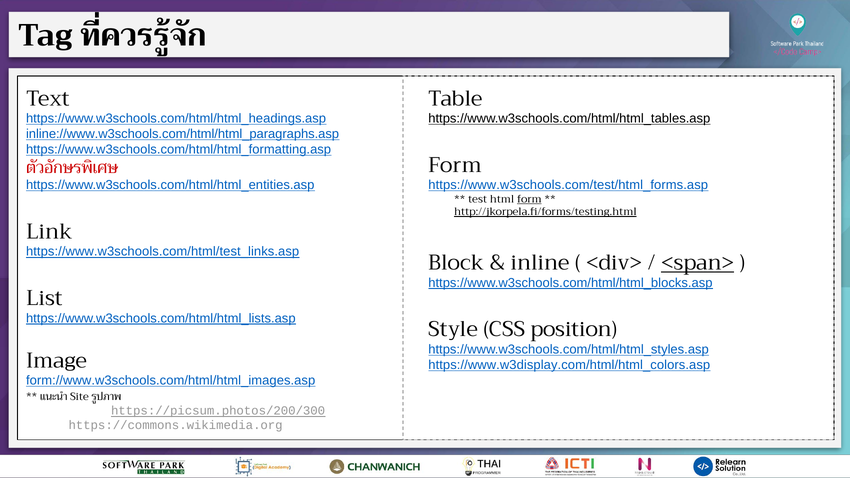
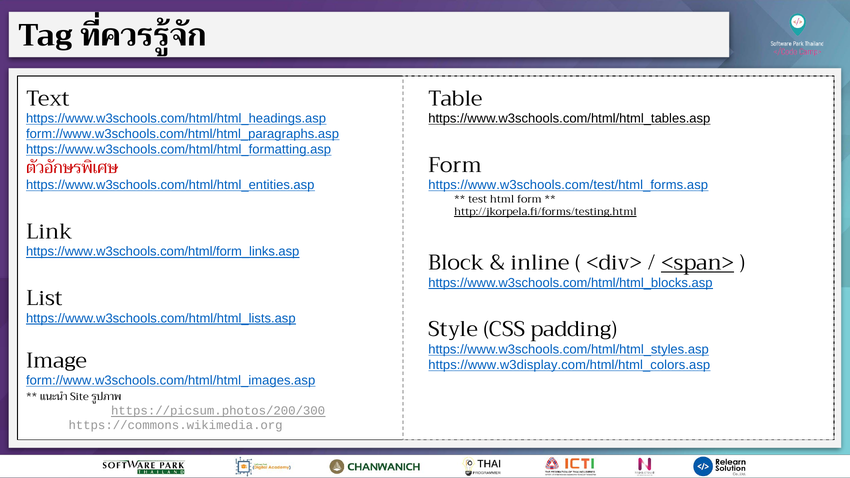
inline://www.w3schools.com/html/html_paragraphs.asp: inline://www.w3schools.com/html/html_paragraphs.asp -> form://www.w3schools.com/html/html_paragraphs.asp
form at (529, 199) underline: present -> none
https://www.w3schools.com/html/test_links.asp: https://www.w3schools.com/html/test_links.asp -> https://www.w3schools.com/html/form_links.asp
position: position -> padding
